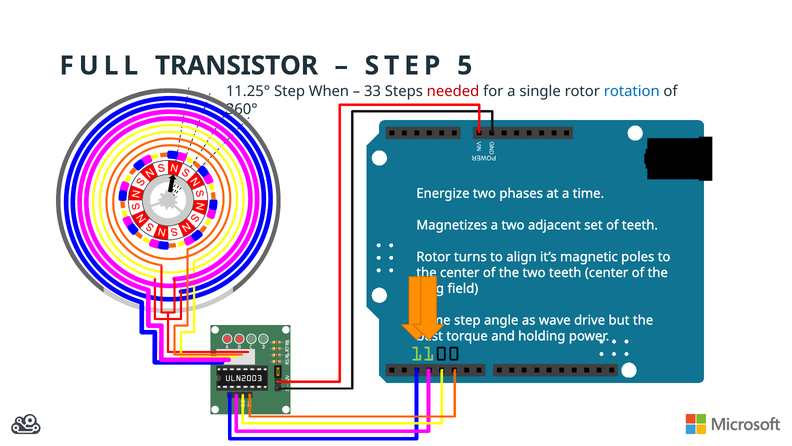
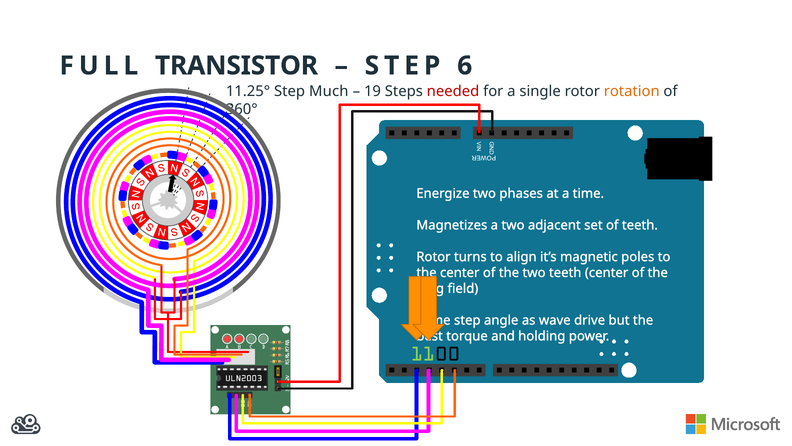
5: 5 -> 6
When: When -> Much
33: 33 -> 19
rotation colour: blue -> orange
